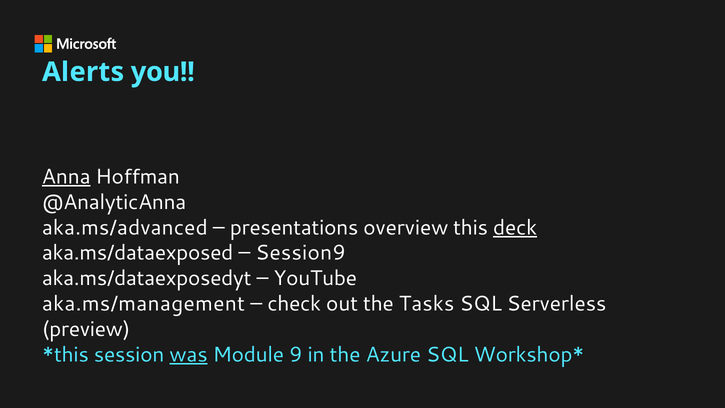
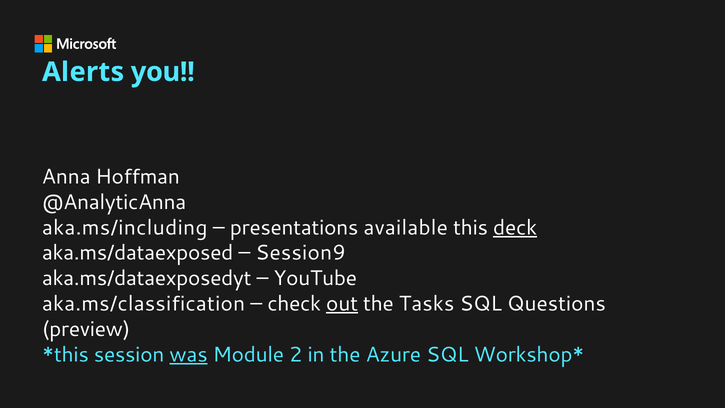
Anna underline: present -> none
aka.ms/advanced: aka.ms/advanced -> aka.ms/including
overview: overview -> available
aka.ms/management: aka.ms/management -> aka.ms/classification
out underline: none -> present
Serverless: Serverless -> Questions
9: 9 -> 2
